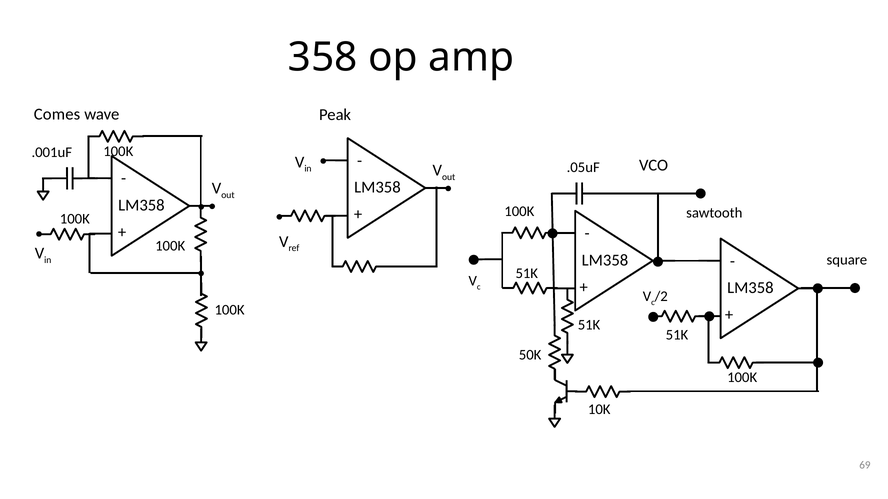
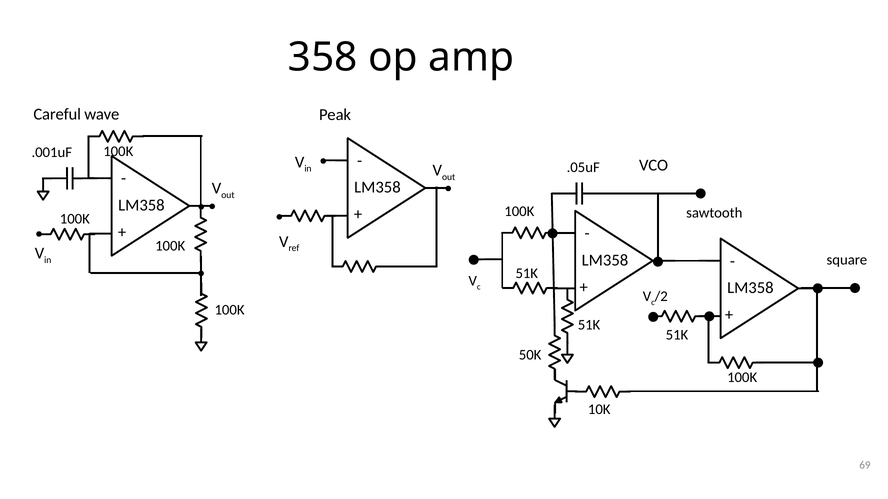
Comes: Comes -> Careful
